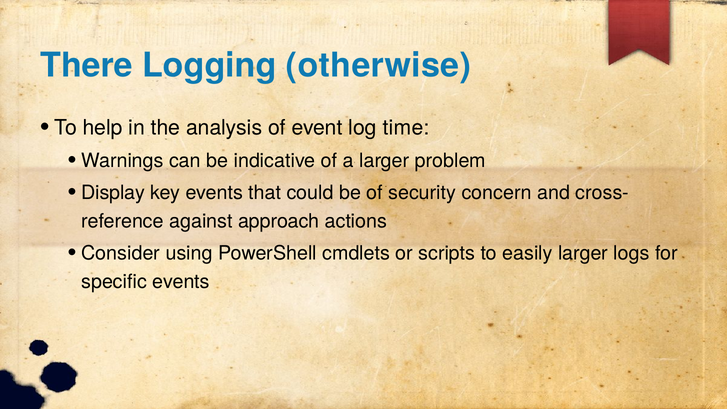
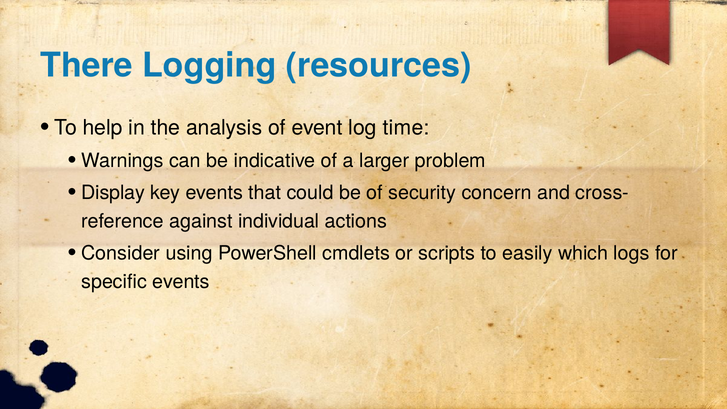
otherwise: otherwise -> resources
approach: approach -> individual
easily larger: larger -> which
